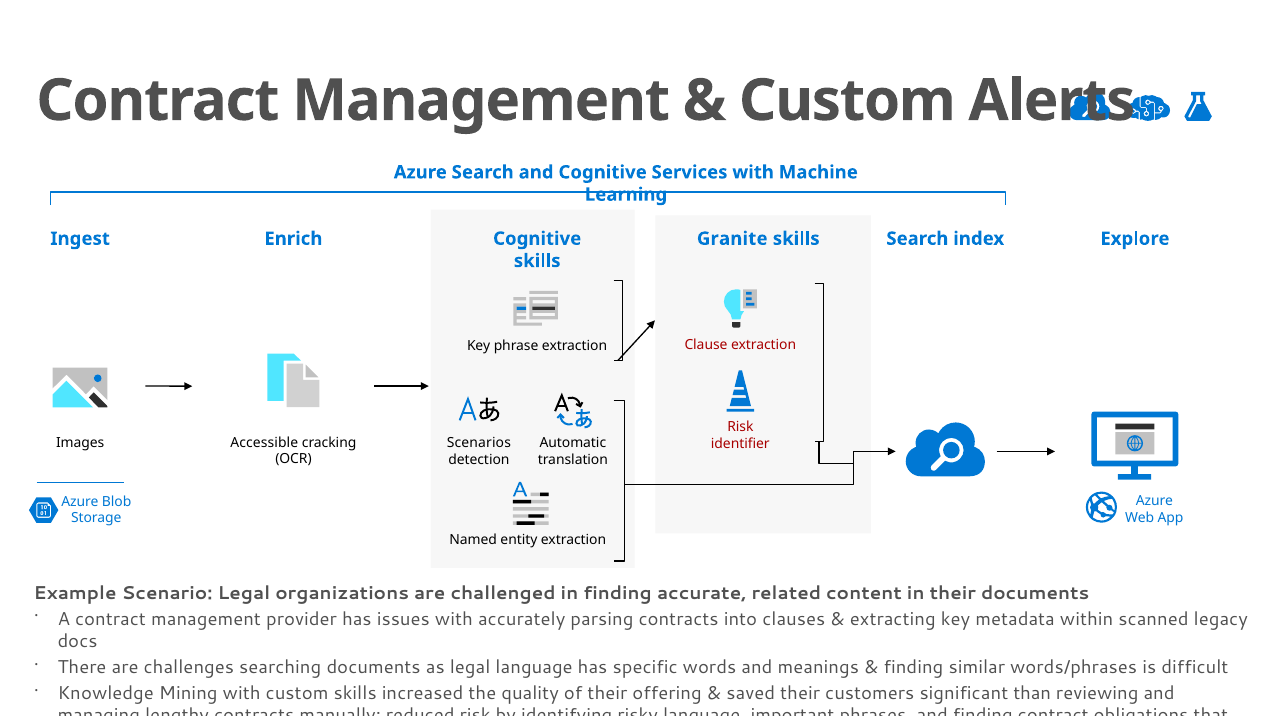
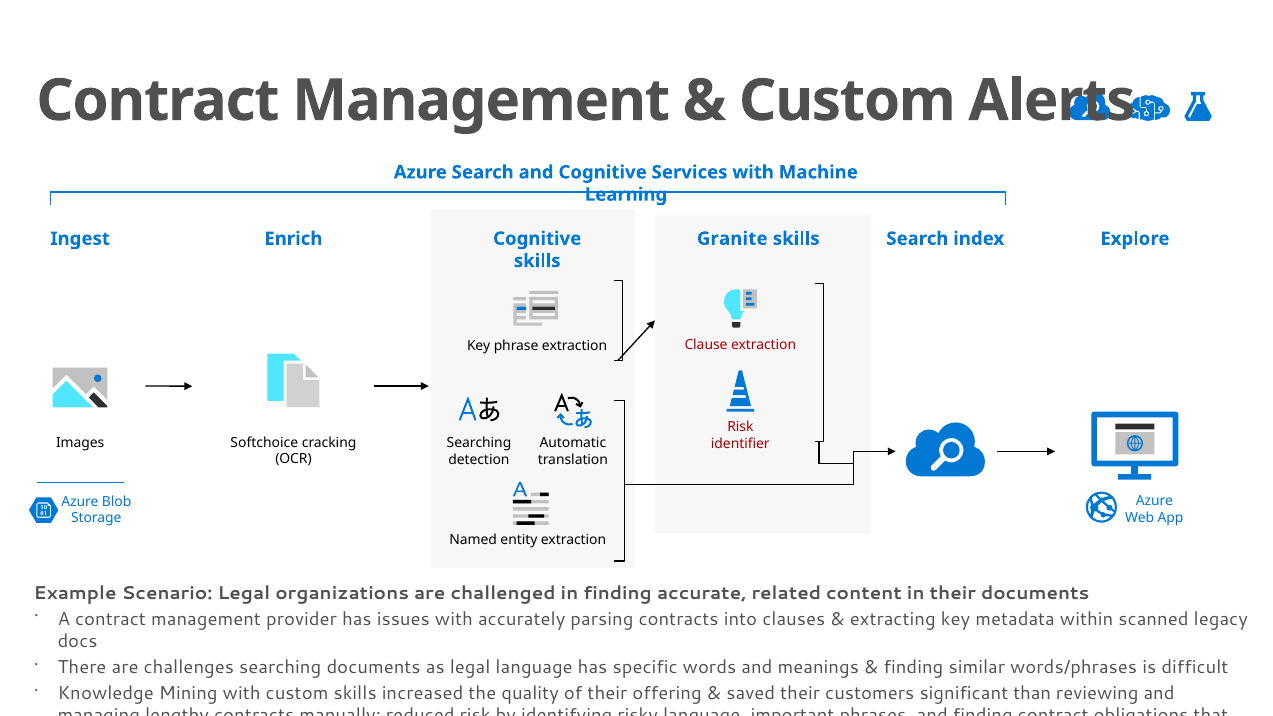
Accessible: Accessible -> Softchoice
Scenarios at (479, 443): Scenarios -> Searching
